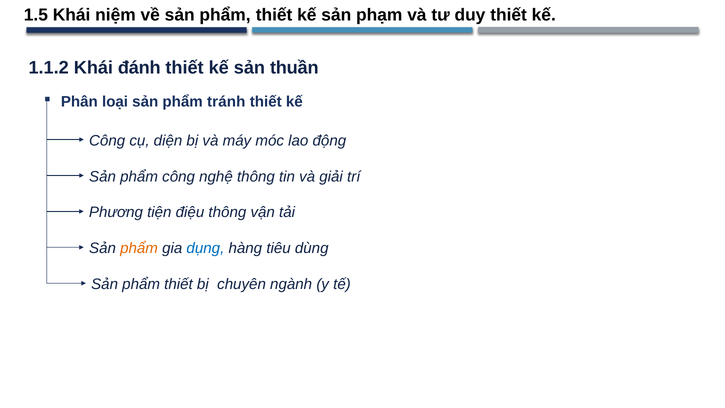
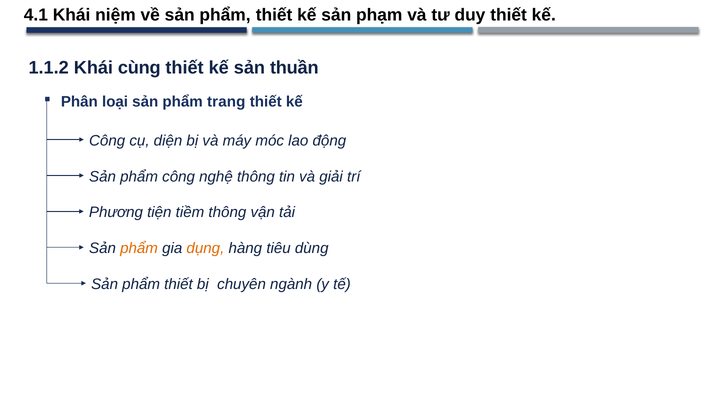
1.5: 1.5 -> 4.1
đánh: đánh -> cùng
tránh: tránh -> trang
điệu: điệu -> tiềm
dụng colour: blue -> orange
